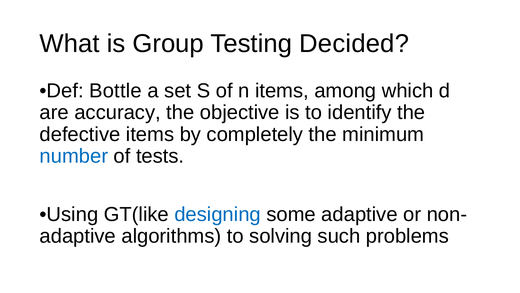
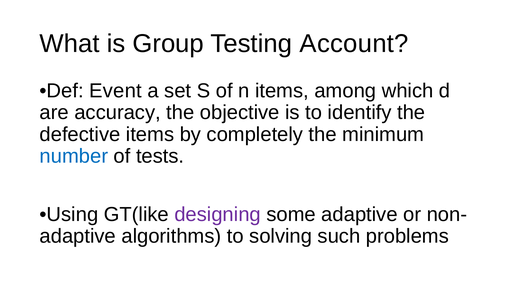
Decided: Decided -> Account
Bottle: Bottle -> Event
designing colour: blue -> purple
